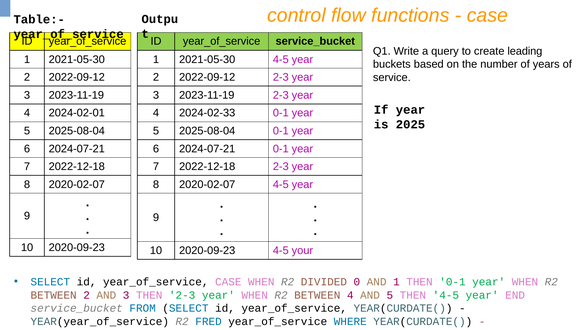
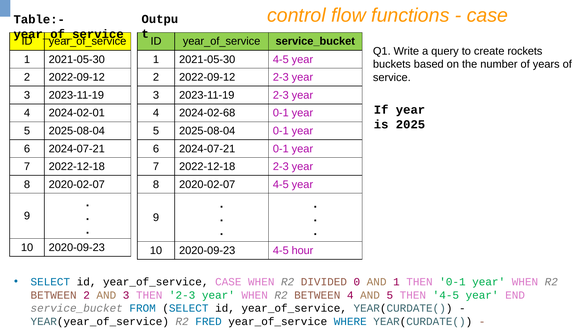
leading: leading -> rockets
2024-02-33: 2024-02-33 -> 2024-02-68
your: your -> hour
